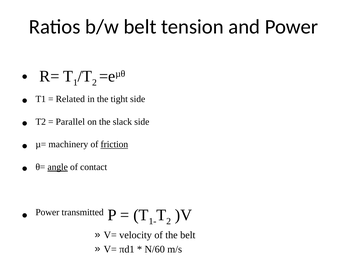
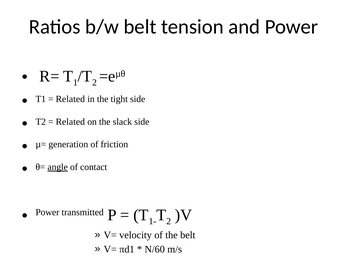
Parallel at (70, 122): Parallel -> Related
machinery: machinery -> generation
friction underline: present -> none
